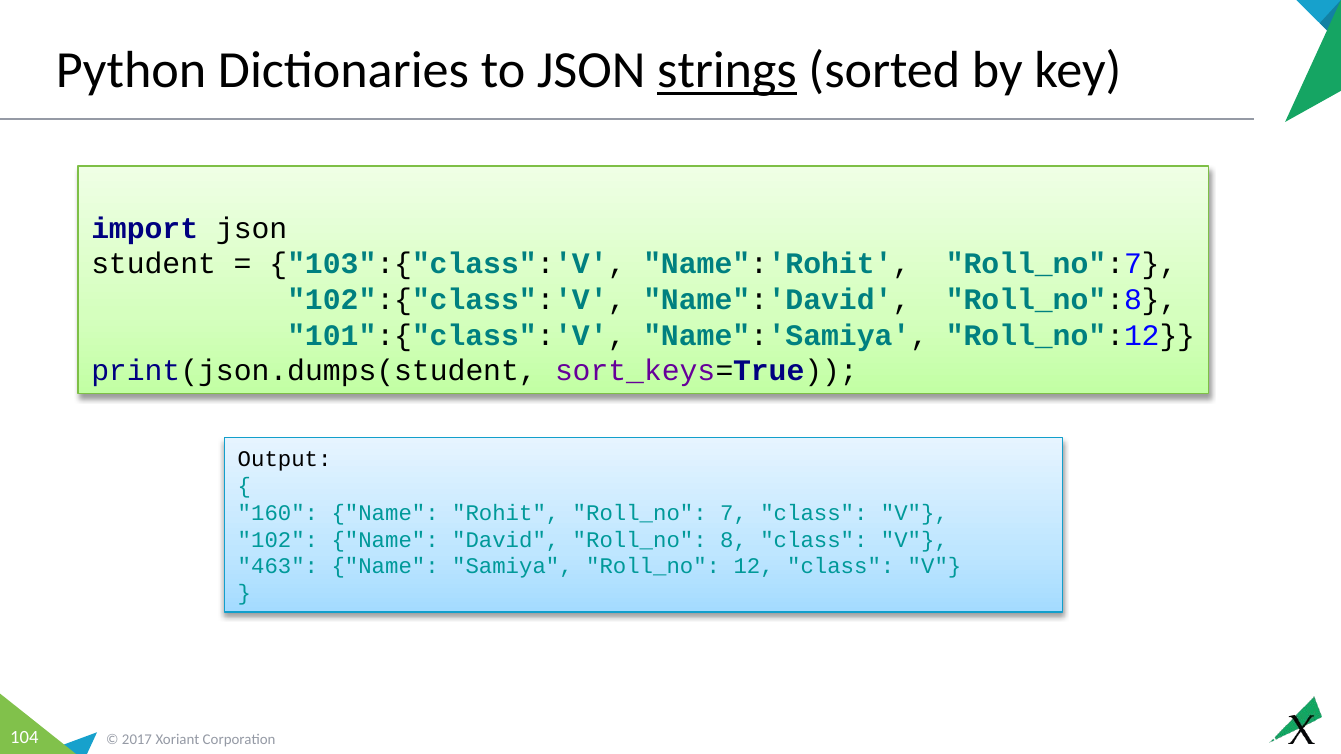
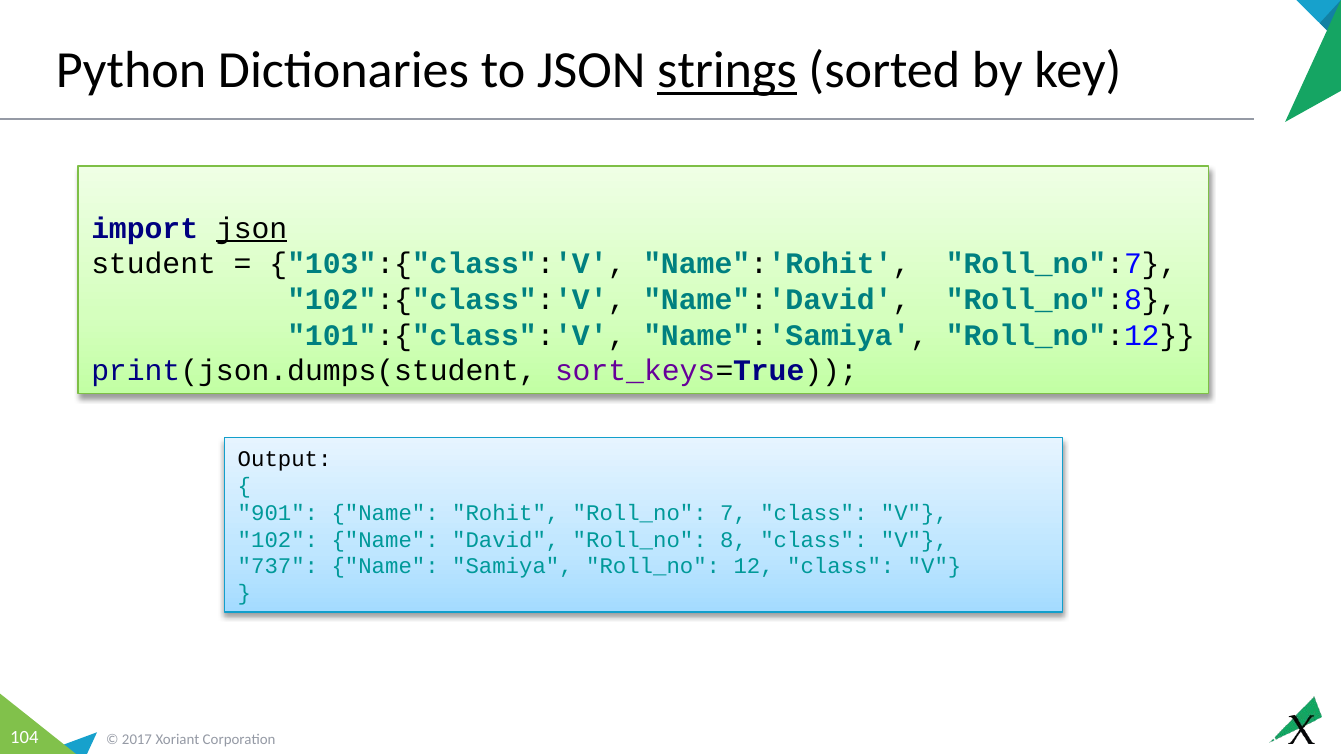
json at (252, 228) underline: none -> present
160: 160 -> 901
463: 463 -> 737
